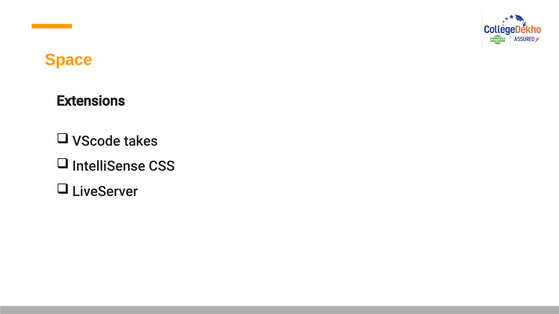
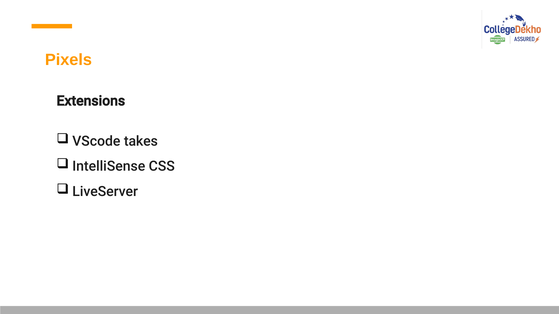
Space: Space -> Pixels
